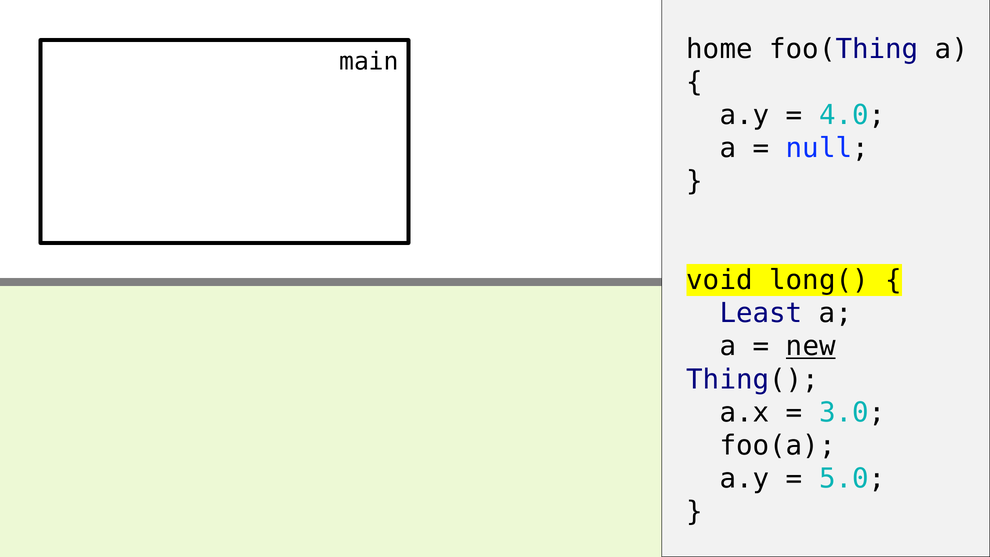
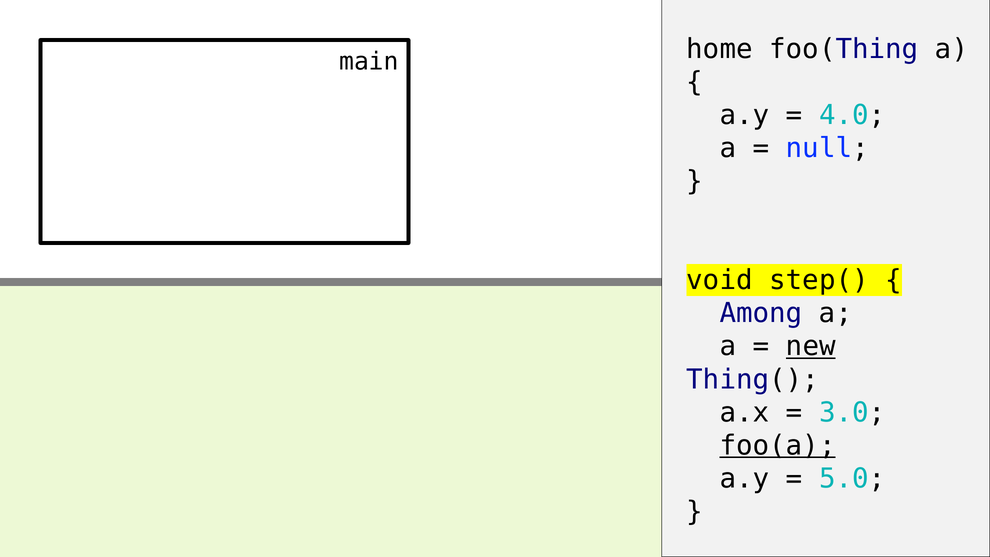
long(: long( -> step(
Least: Least -> Among
foo(a underline: none -> present
